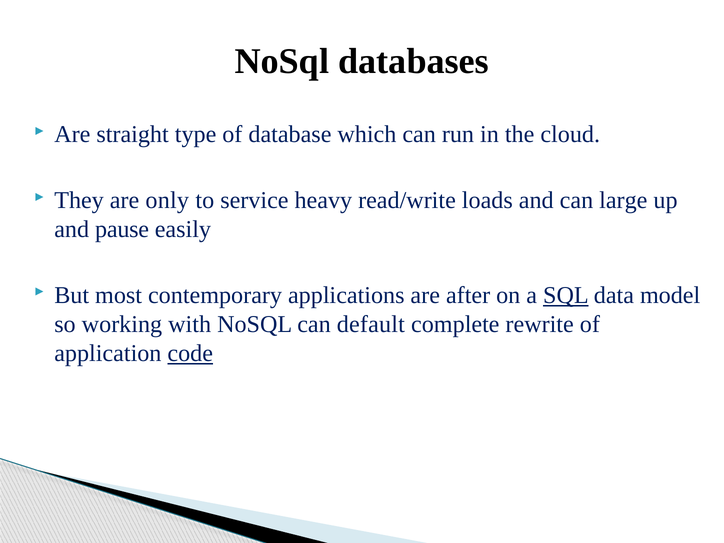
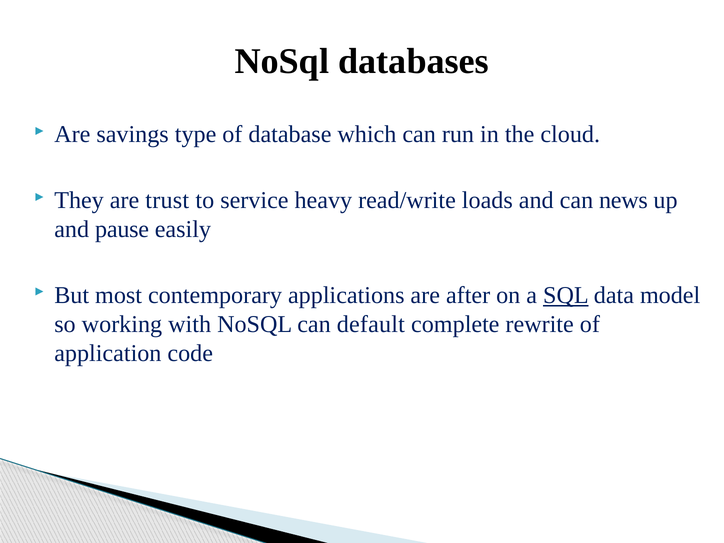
straight: straight -> savings
only: only -> trust
large: large -> news
code underline: present -> none
